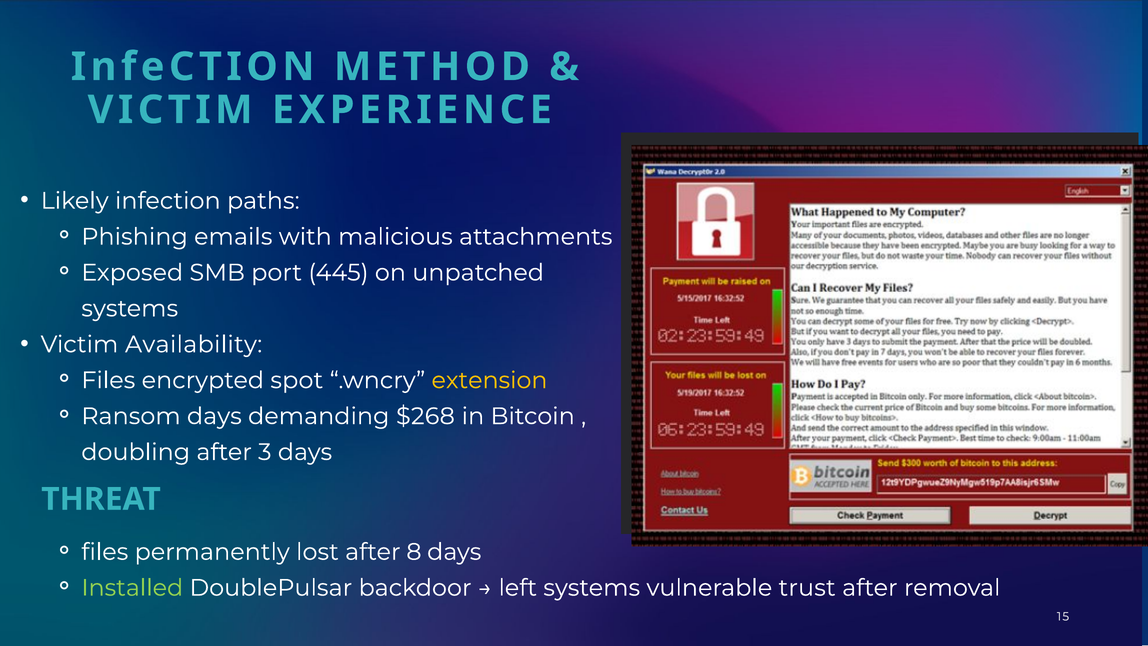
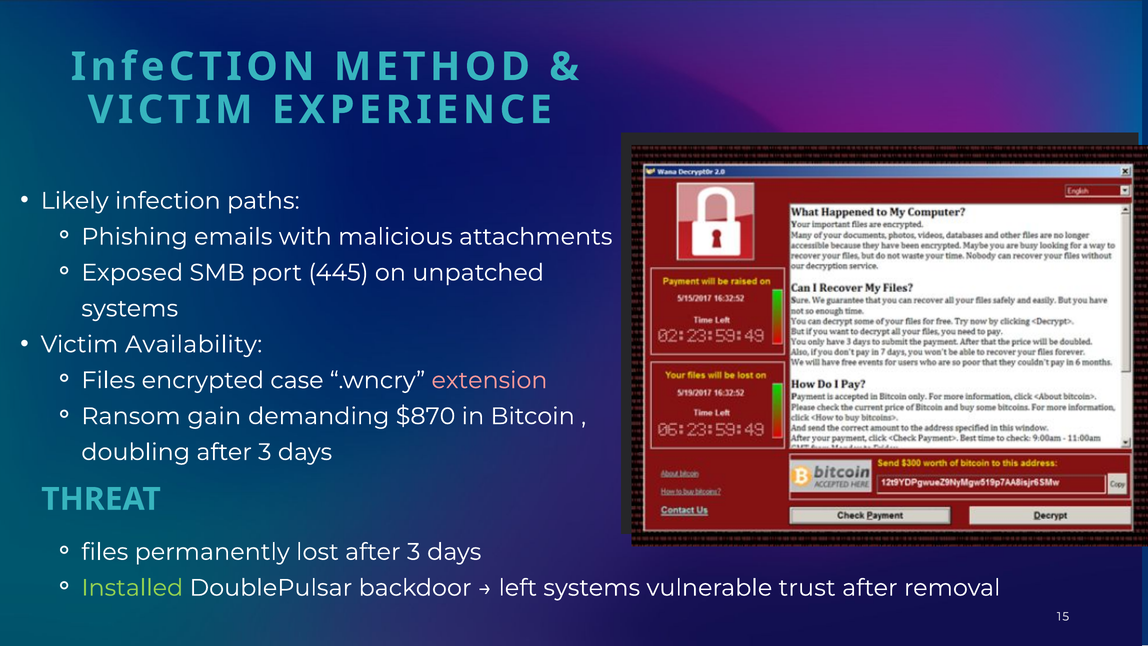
spot: spot -> case
extension colour: yellow -> pink
Ransom days: days -> gain
$268: $268 -> $870
lost after 8: 8 -> 3
